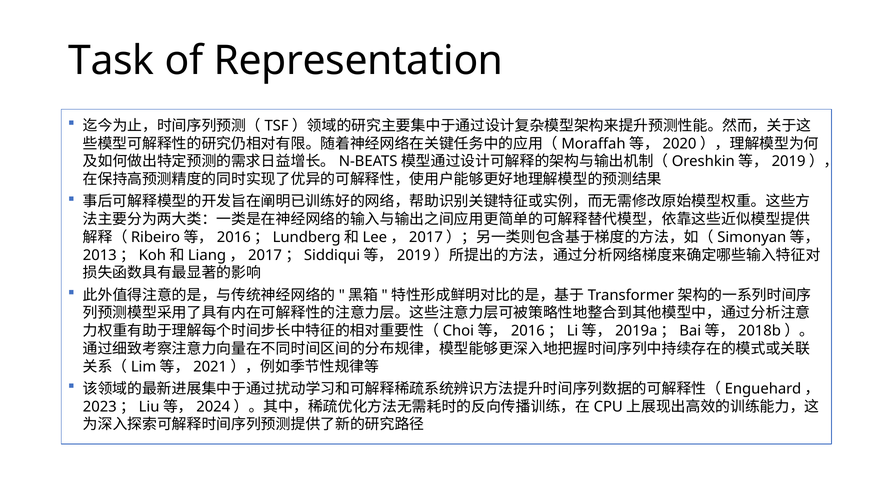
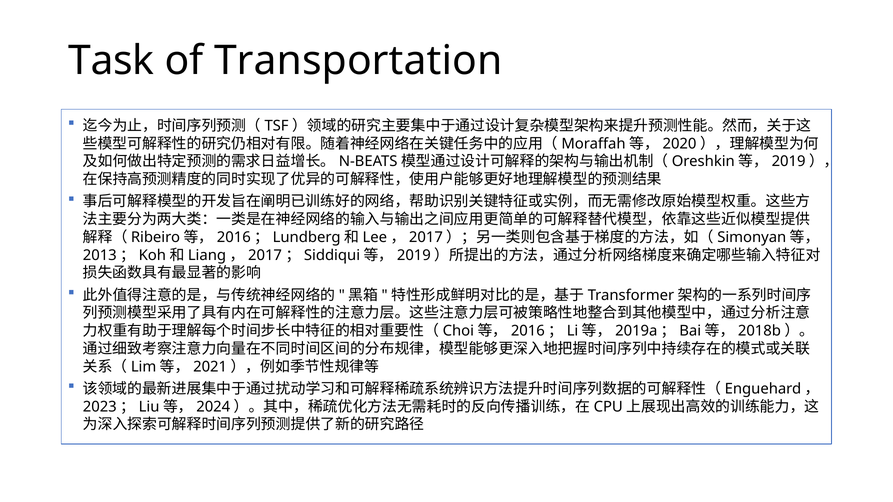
Representation: Representation -> Transportation
